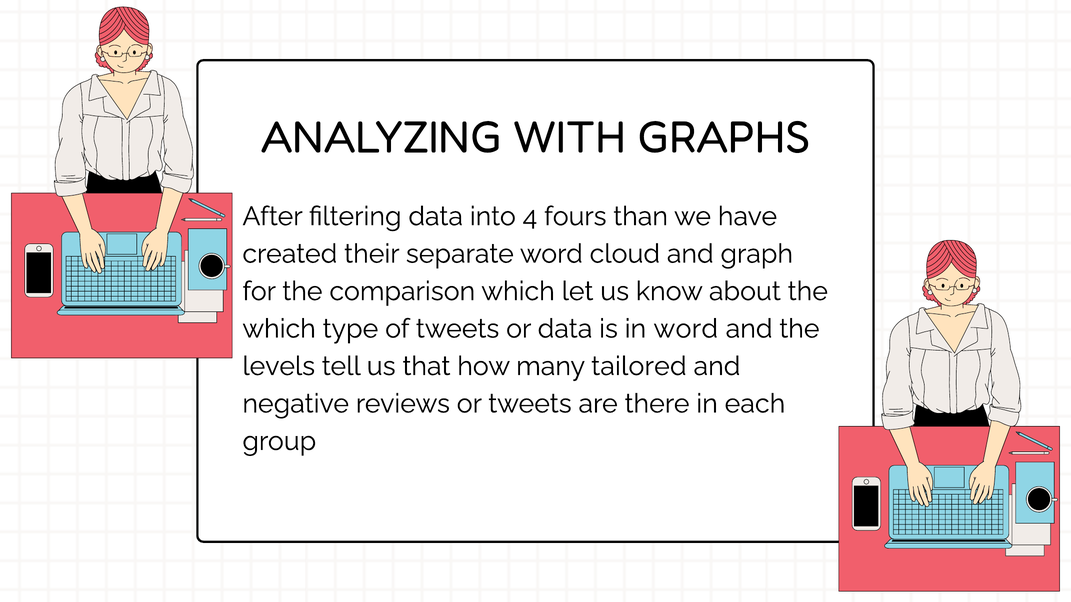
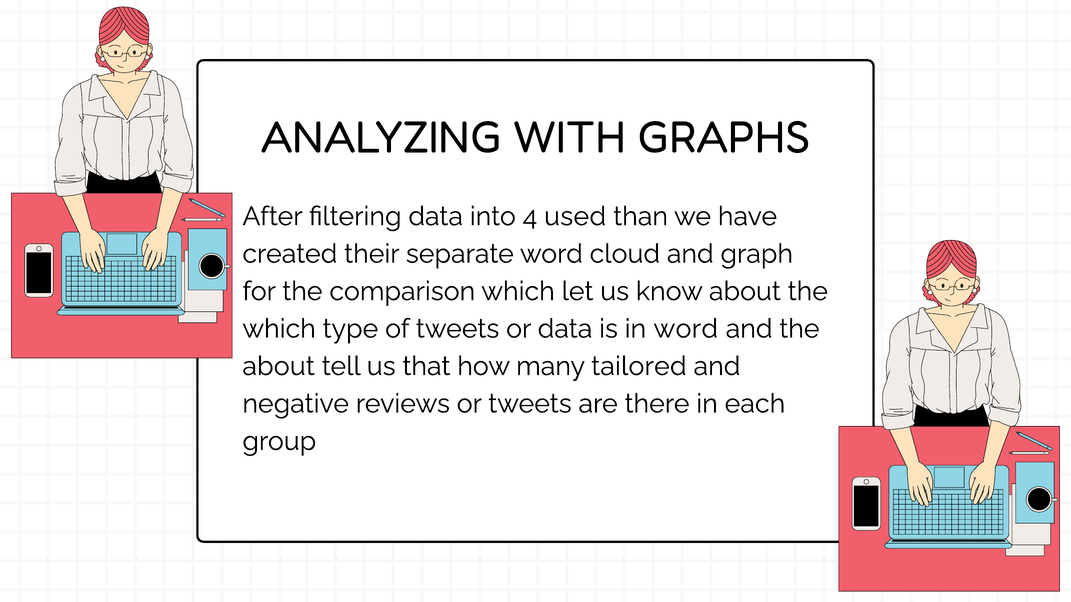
fours: fours -> used
levels at (279, 366): levels -> about
